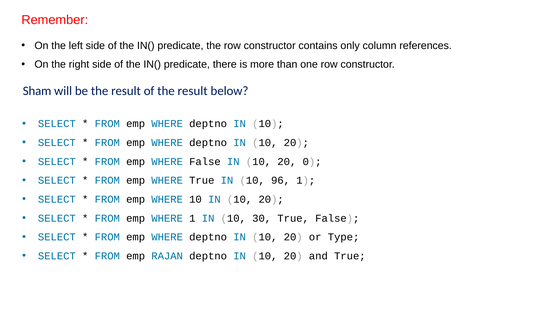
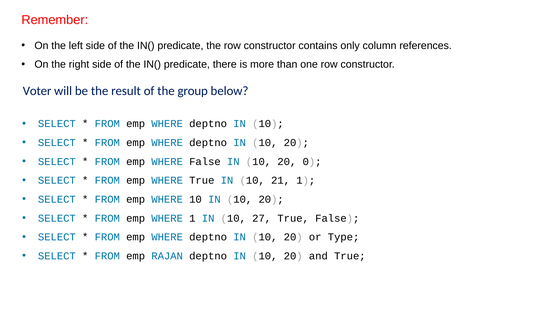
Sham: Sham -> Voter
of the result: result -> group
96: 96 -> 21
30: 30 -> 27
